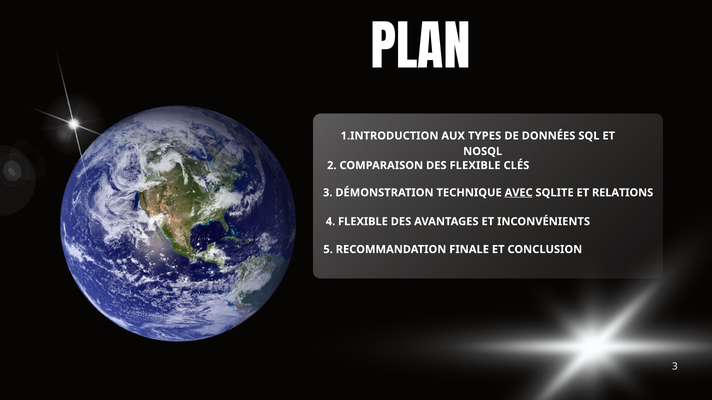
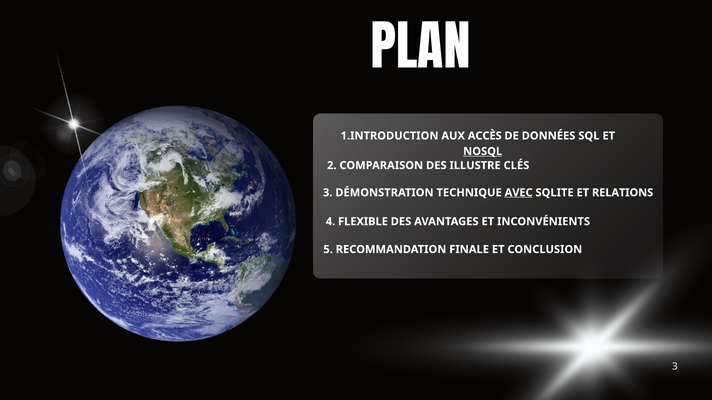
TYPES: TYPES -> ACCÈS
NOSQL underline: none -> present
DES FLEXIBLE: FLEXIBLE -> ILLUSTRE
